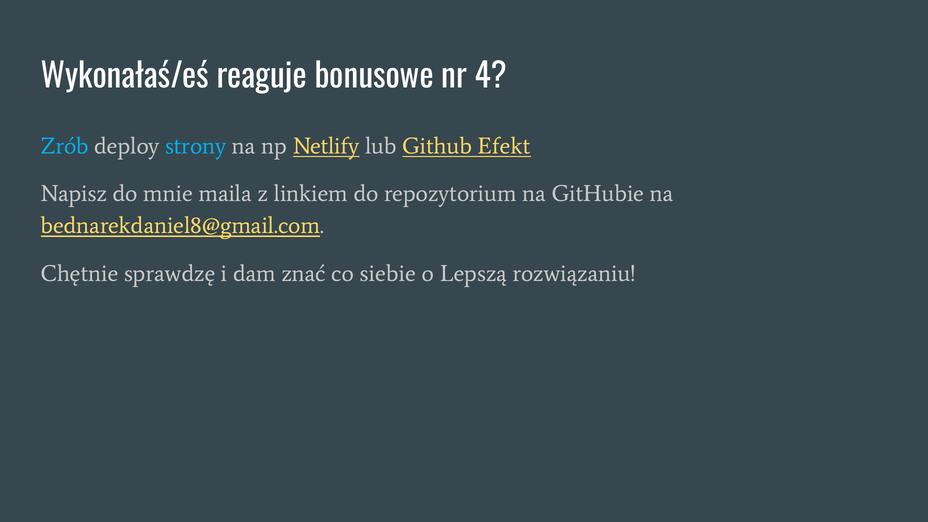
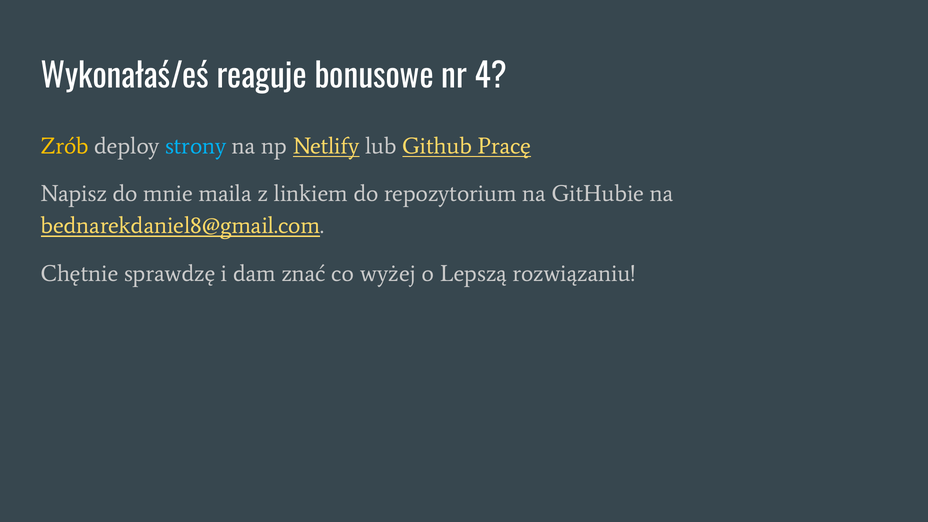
Zrób colour: light blue -> yellow
Efekt: Efekt -> Pracę
siebie: siebie -> wyżej
